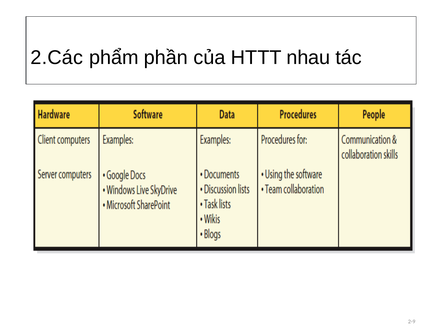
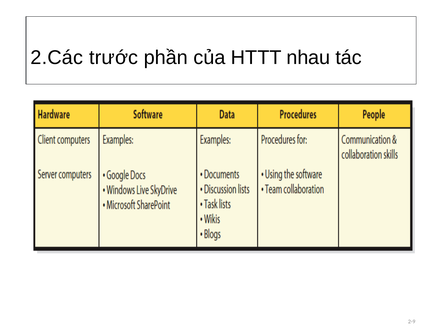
phẩm: phẩm -> trước
